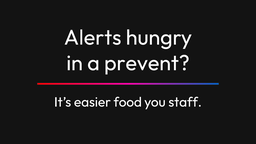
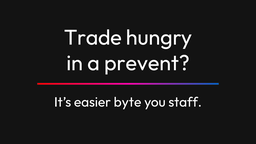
Alerts: Alerts -> Trade
food: food -> byte
